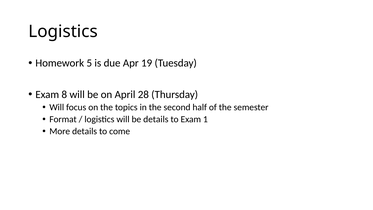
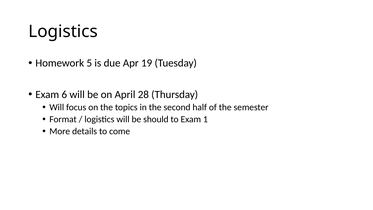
8: 8 -> 6
be details: details -> should
